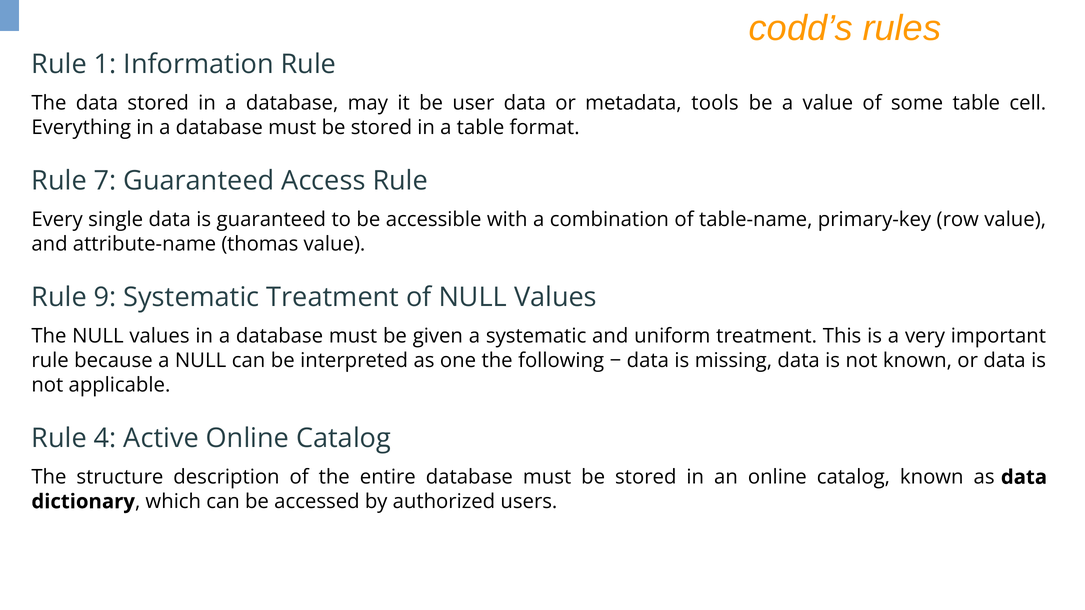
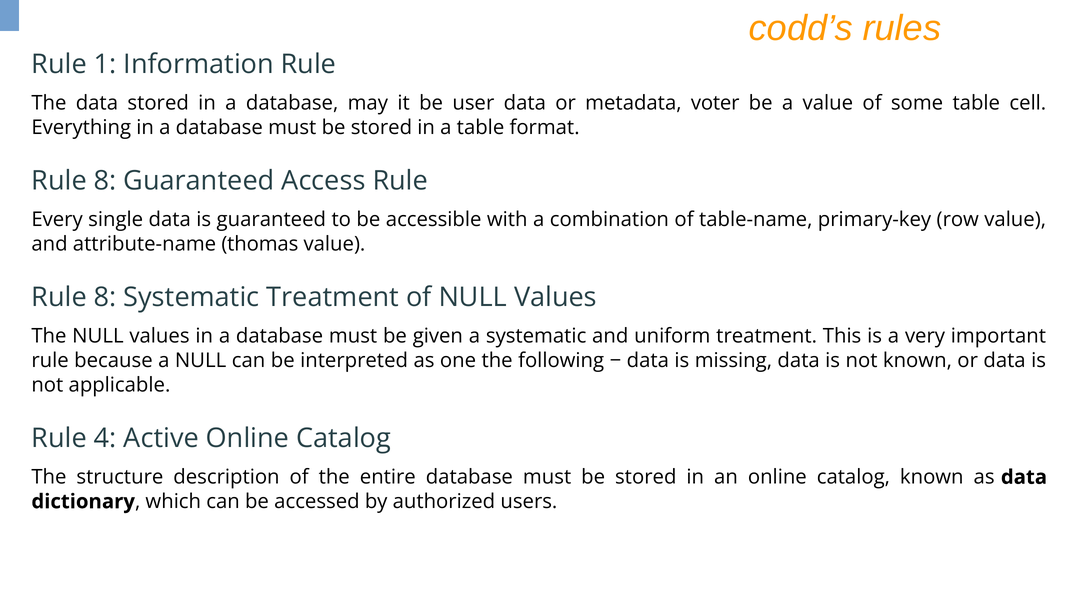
tools: tools -> voter
7 at (105, 181): 7 -> 8
9 at (105, 298): 9 -> 8
